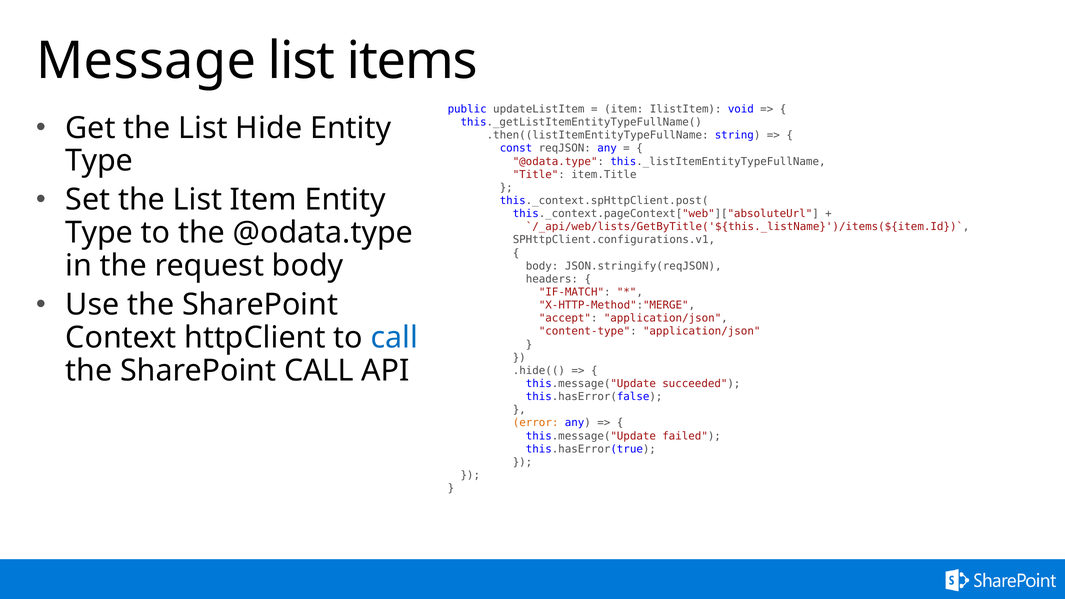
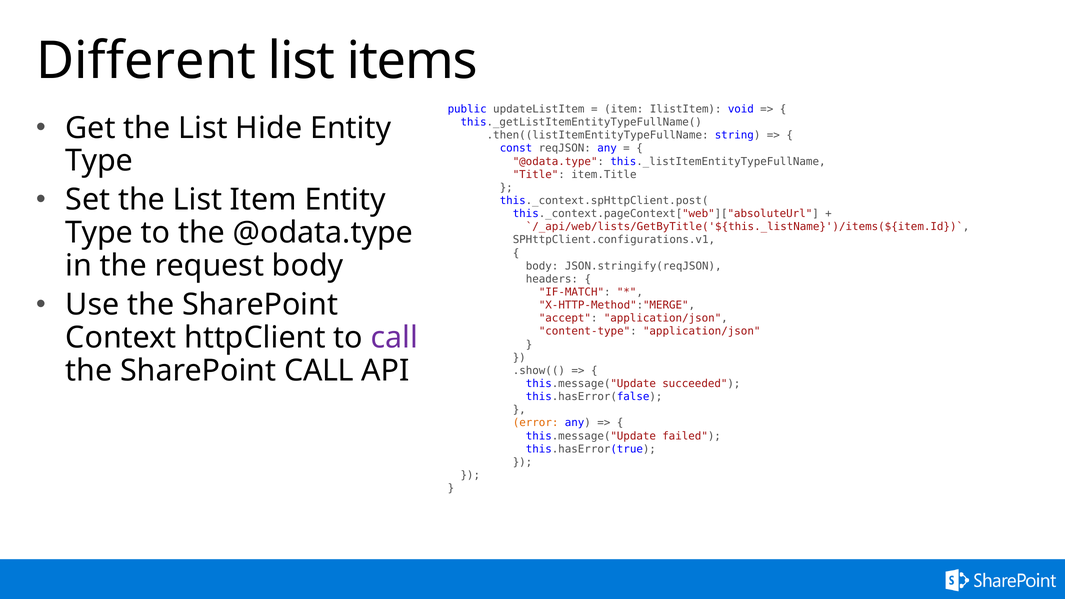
Message: Message -> Different
call at (394, 338) colour: blue -> purple
.hide((: .hide(( -> .show((
